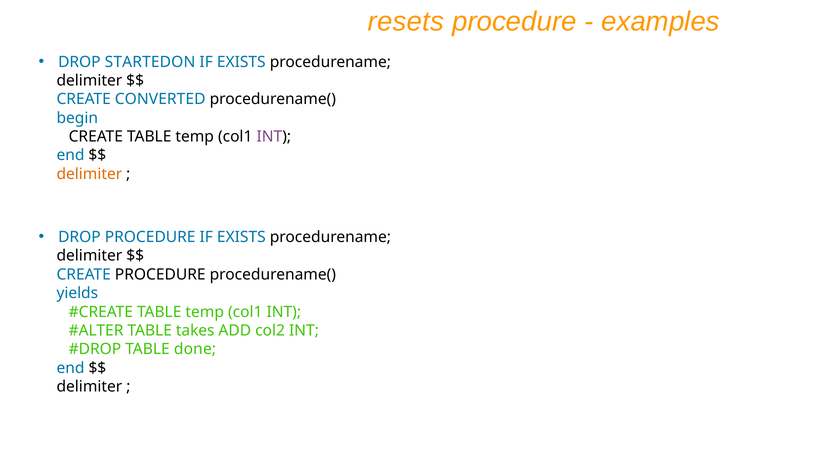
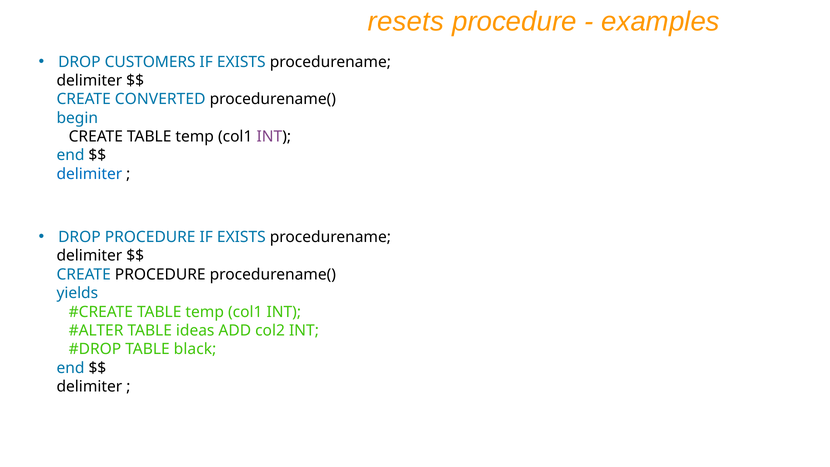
STARTEDON: STARTEDON -> CUSTOMERS
delimiter at (89, 174) colour: orange -> blue
takes: takes -> ideas
done: done -> black
